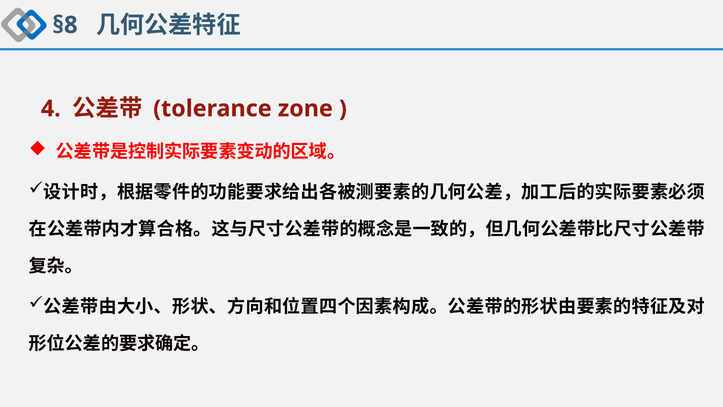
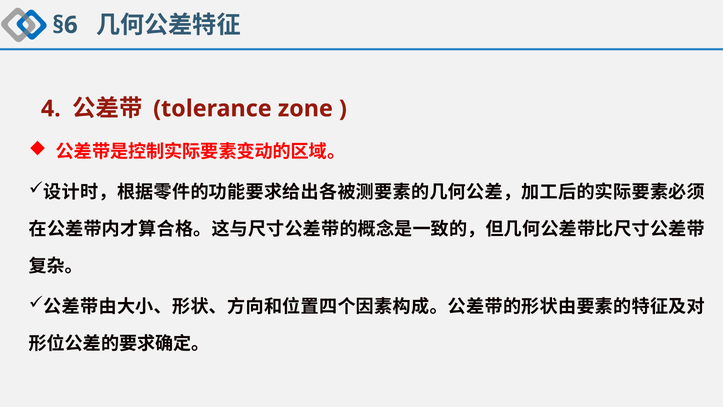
§8: §8 -> §6
